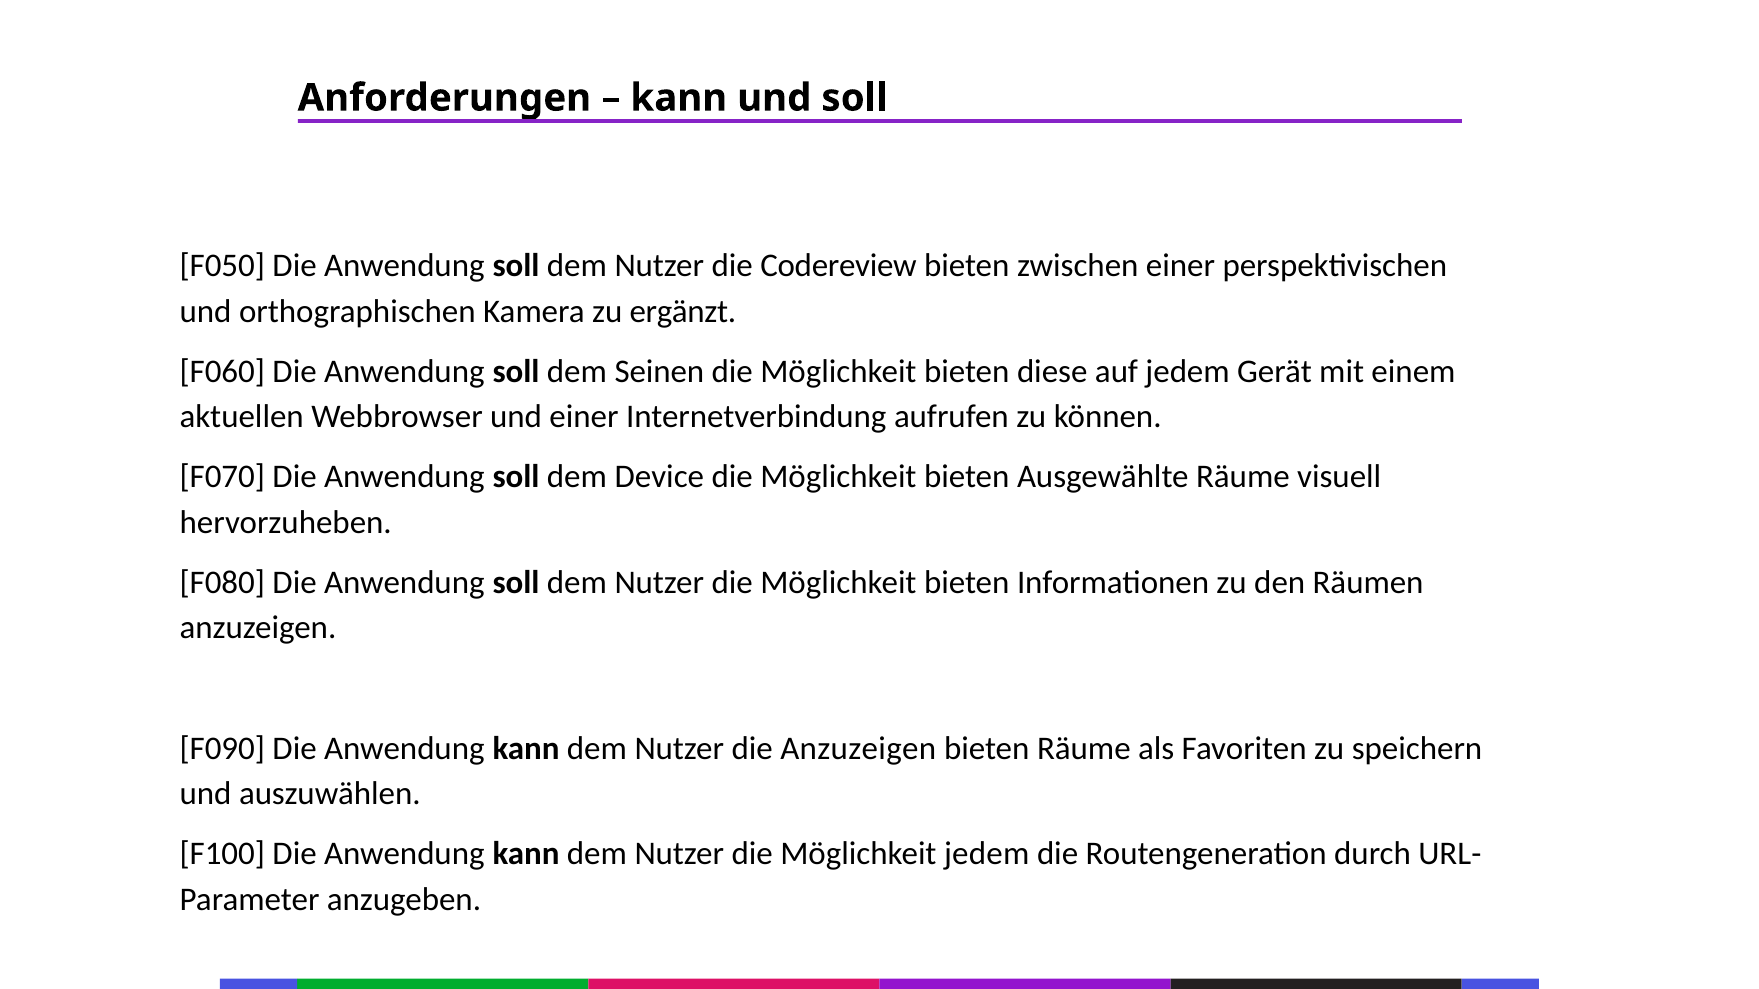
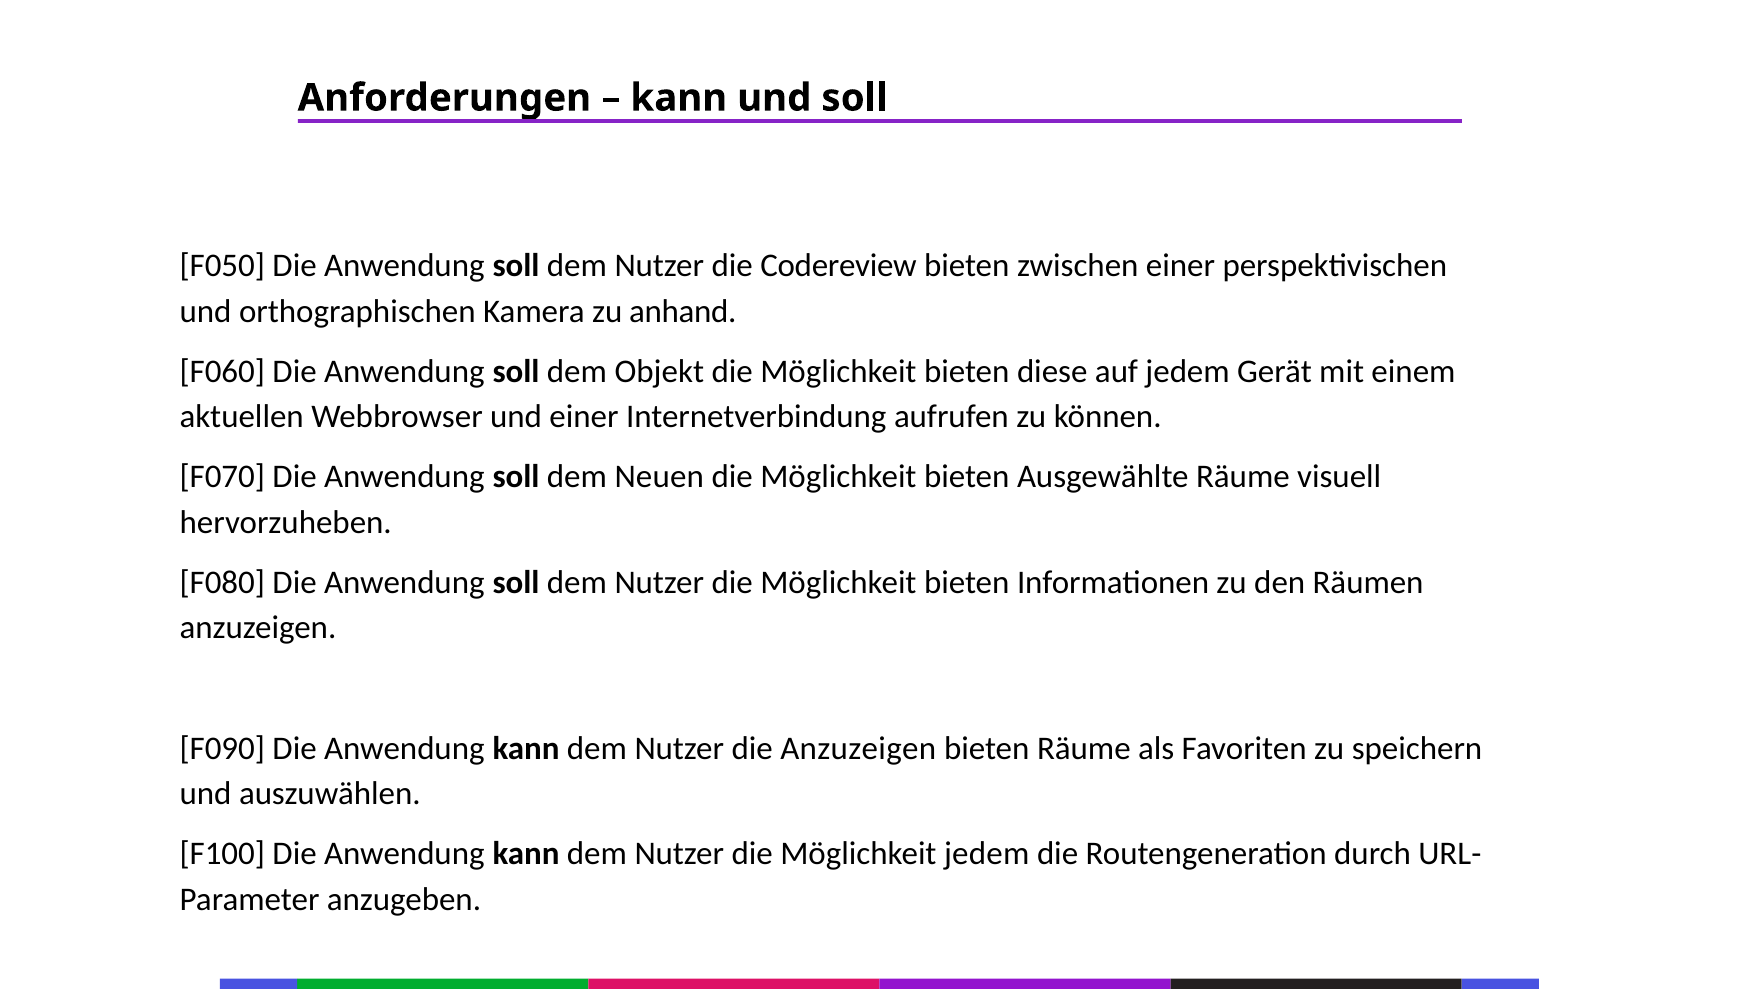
ergänzt: ergänzt -> anhand
Seinen: Seinen -> Objekt
Device: Device -> Neuen
